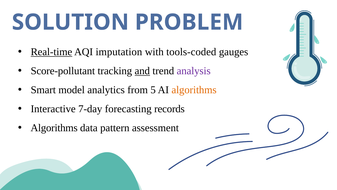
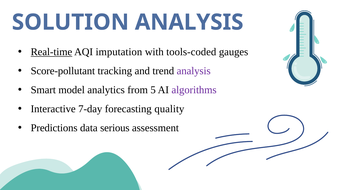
SOLUTION PROBLEM: PROBLEM -> ANALYSIS
and underline: present -> none
algorithms at (194, 90) colour: orange -> purple
records: records -> quality
Algorithms at (54, 128): Algorithms -> Predictions
pattern: pattern -> serious
